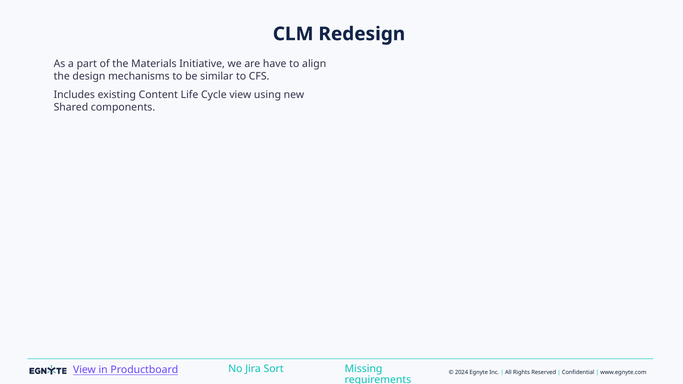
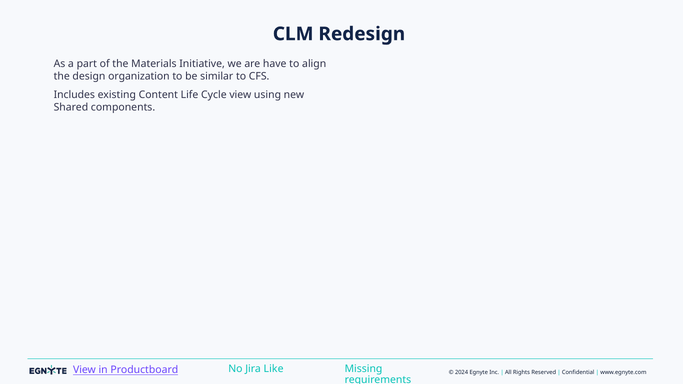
mechanisms: mechanisms -> organization
Sort: Sort -> Like
